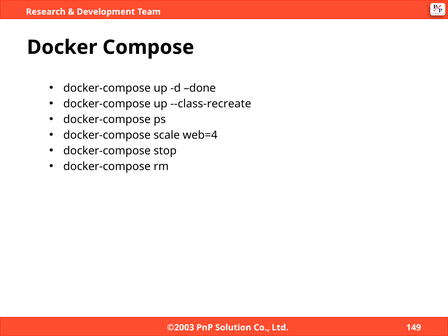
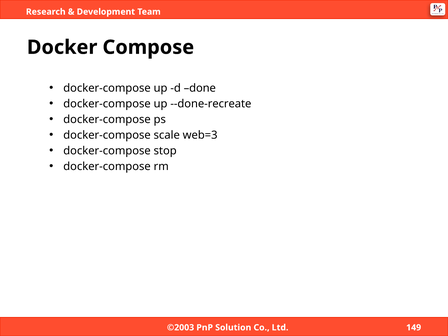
--class-recreate: --class-recreate -> --done-recreate
web=4: web=4 -> web=3
